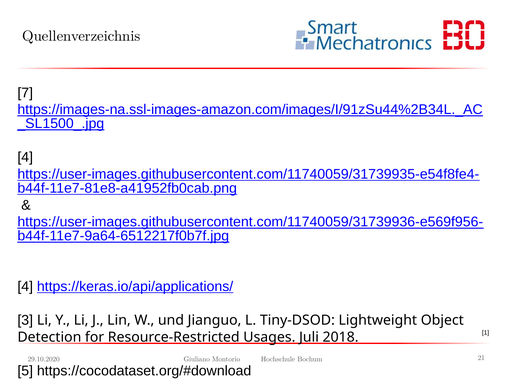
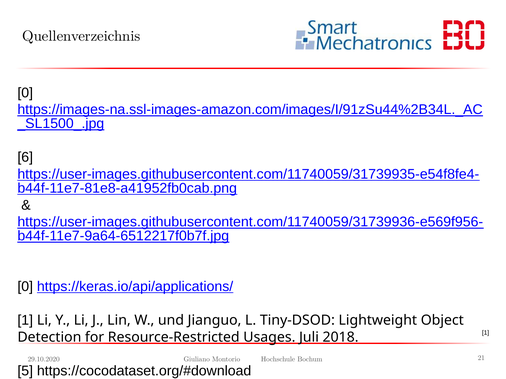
7 at (25, 93): 7 -> 0
4 at (25, 158): 4 -> 6
4 at (25, 287): 4 -> 0
3 at (25, 321): 3 -> 1
